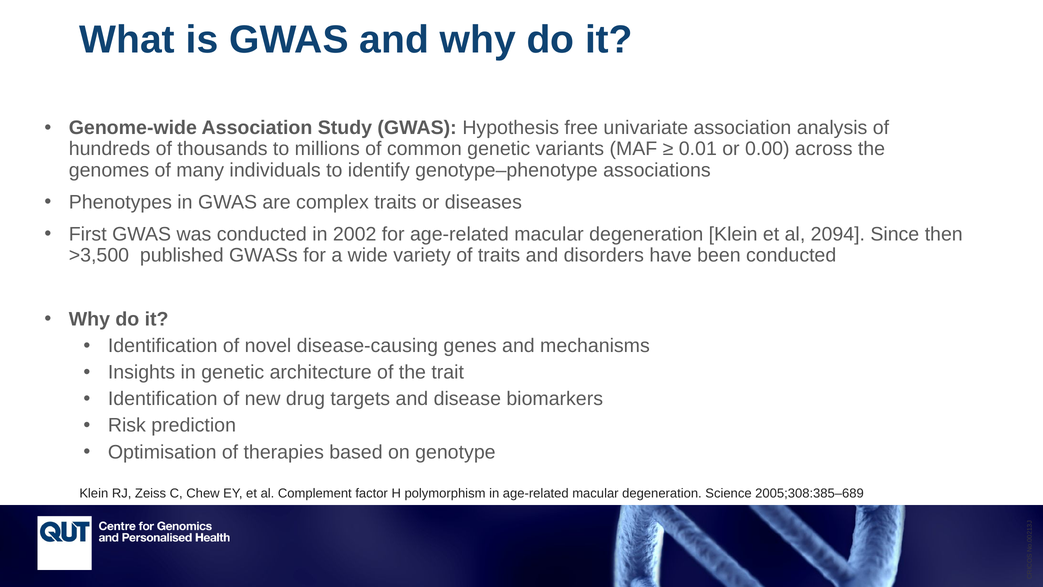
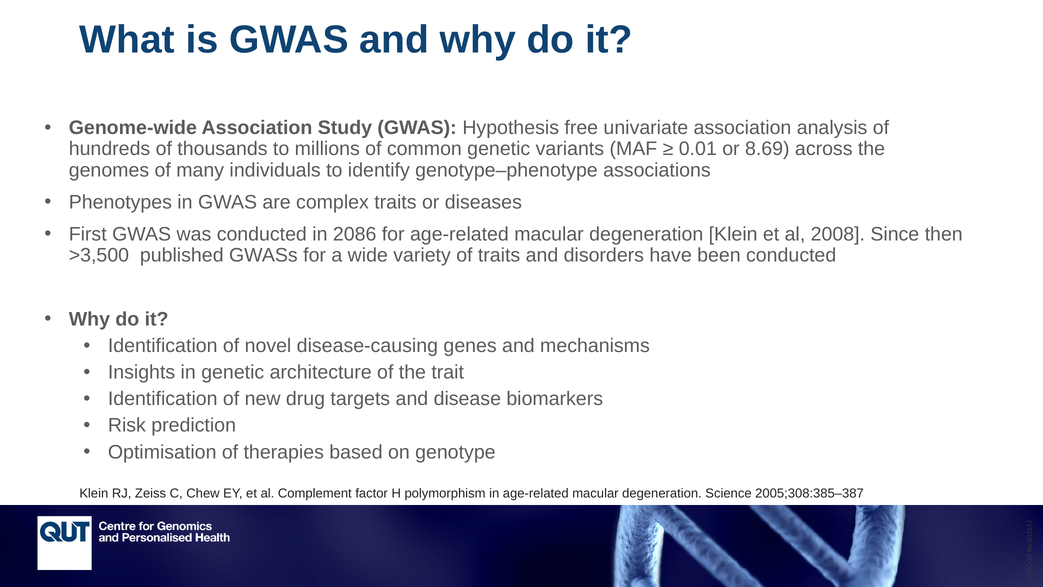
0.00: 0.00 -> 8.69
2002: 2002 -> 2086
2094: 2094 -> 2008
2005;308:385–689: 2005;308:385–689 -> 2005;308:385–387
